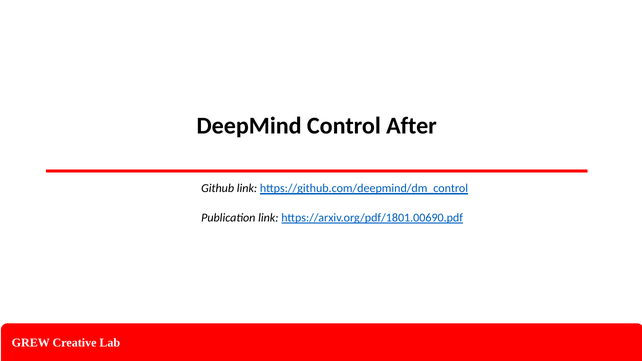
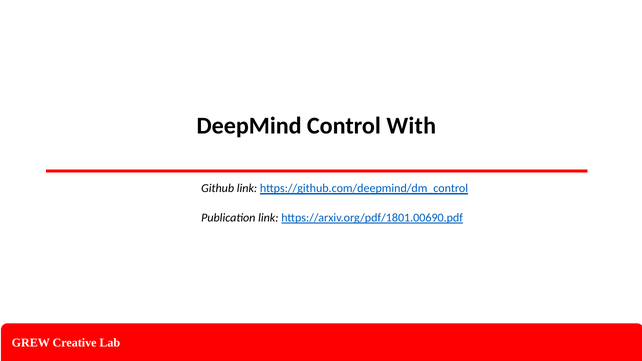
After: After -> With
